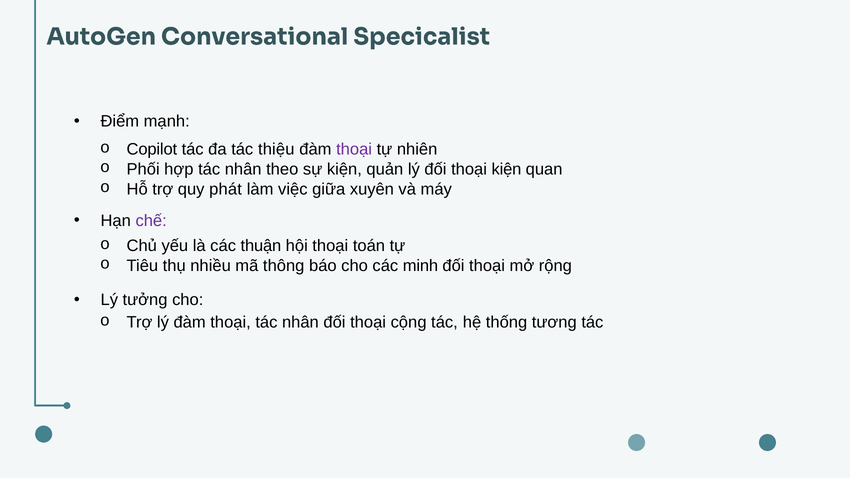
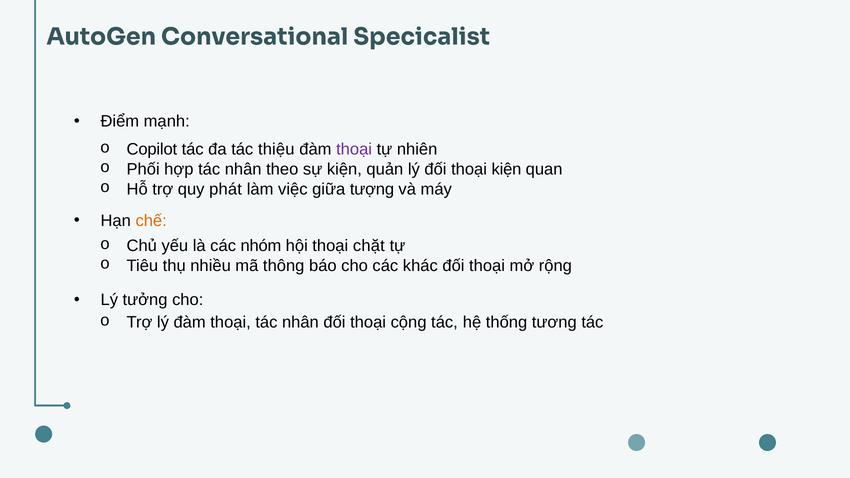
xuyên: xuyên -> tượng
chế colour: purple -> orange
thuận: thuận -> nhóm
toán: toán -> chặt
minh: minh -> khác
